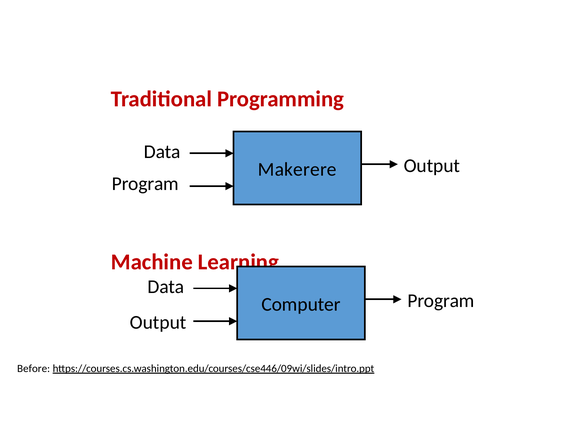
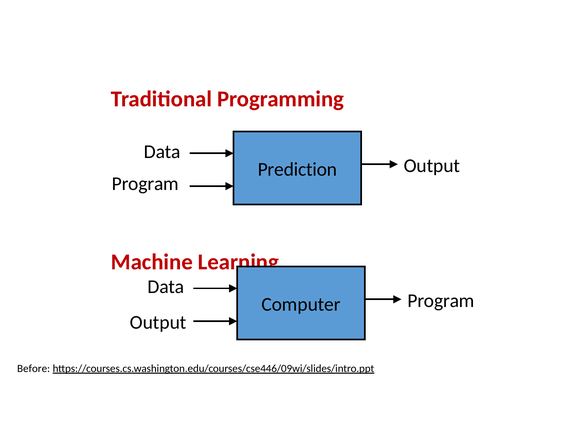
Makerere: Makerere -> Prediction
